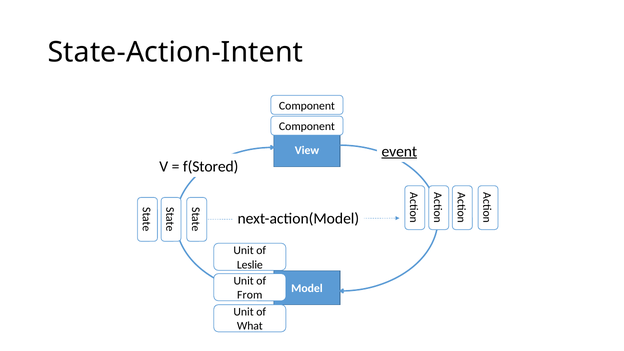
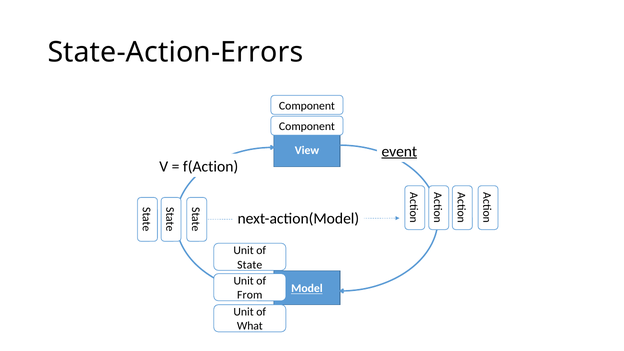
State-Action-Intent: State-Action-Intent -> State-Action-Errors
f(Stored: f(Stored -> f(Action
Leslie: Leslie -> State
Model underline: none -> present
